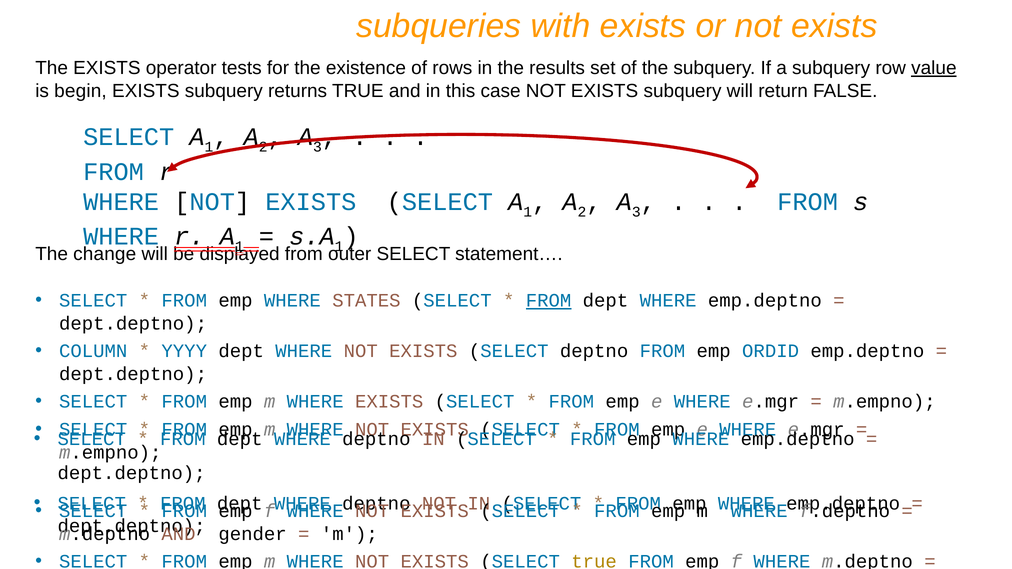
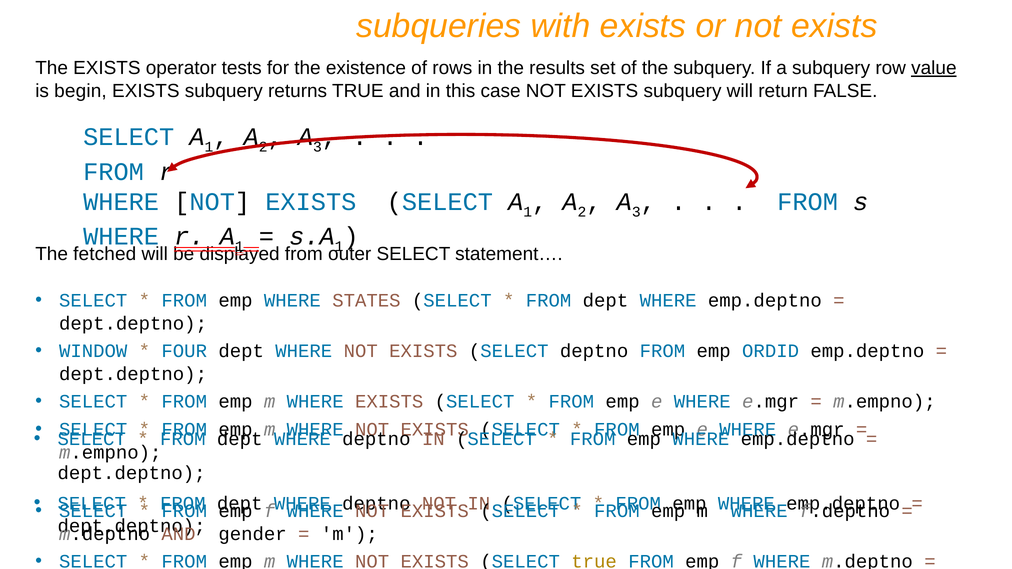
change: change -> fetched
FROM at (549, 301) underline: present -> none
COLUMN: COLUMN -> WINDOW
YYYY: YYYY -> FOUR
